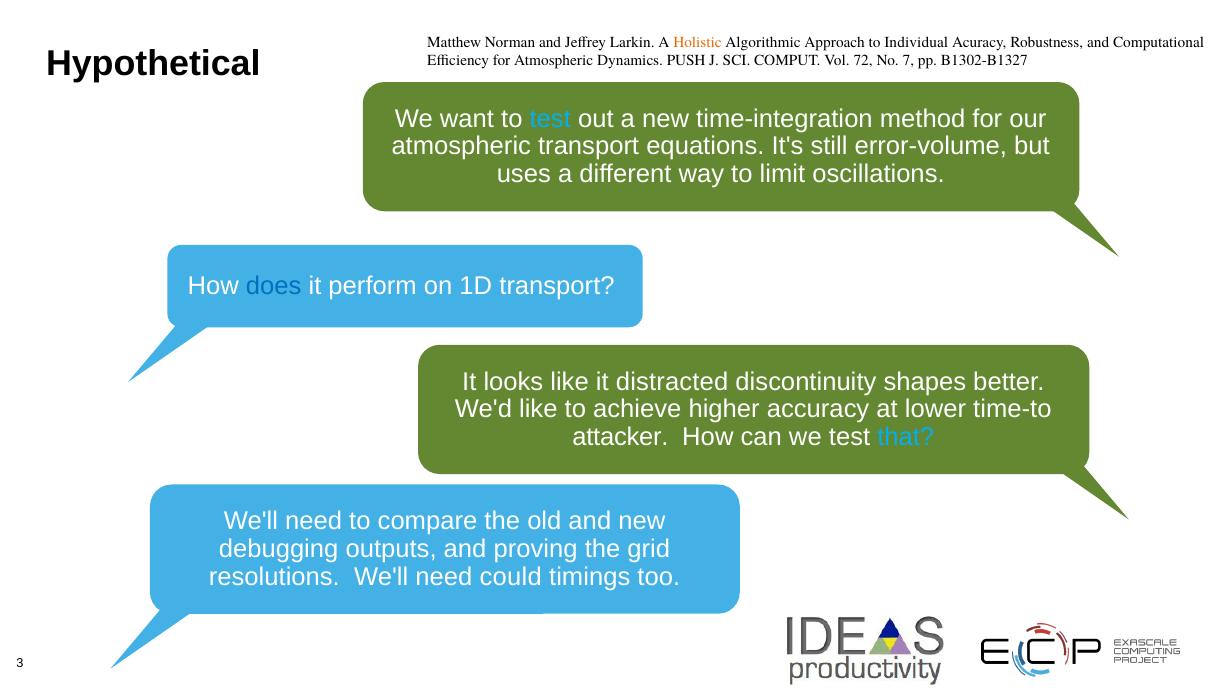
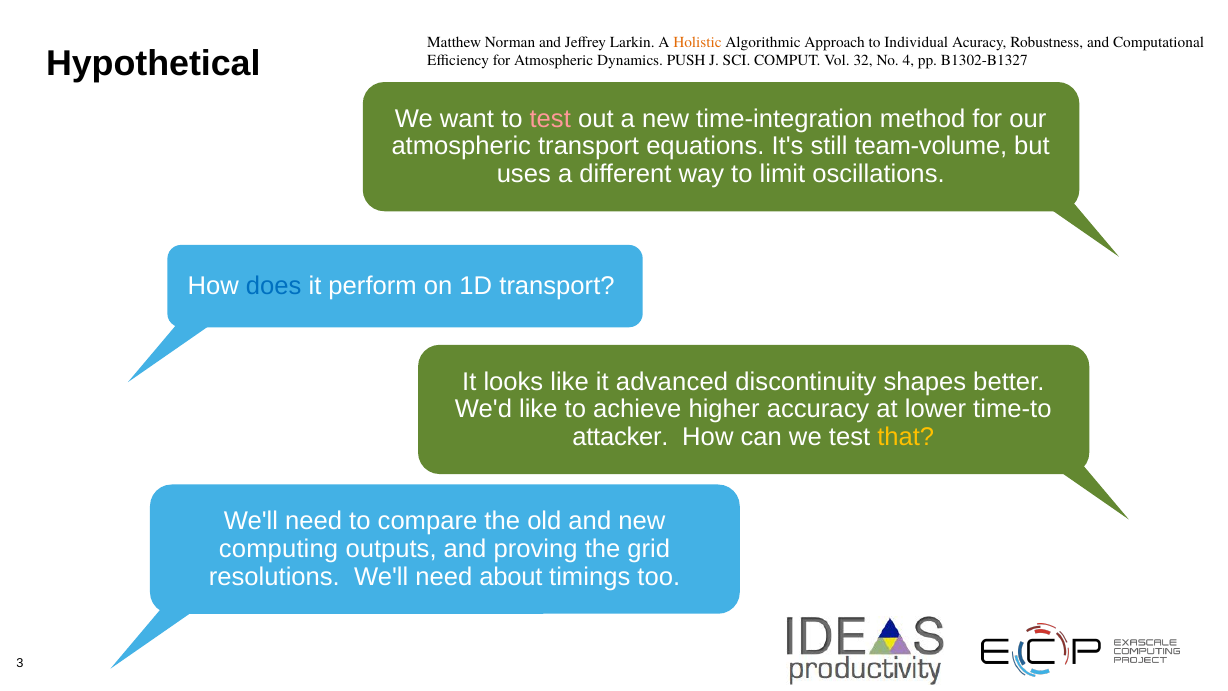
72: 72 -> 32
7: 7 -> 4
test at (550, 119) colour: light blue -> pink
error-volume: error-volume -> team-volume
distracted: distracted -> advanced
that colour: light blue -> yellow
debugging: debugging -> computing
could: could -> about
